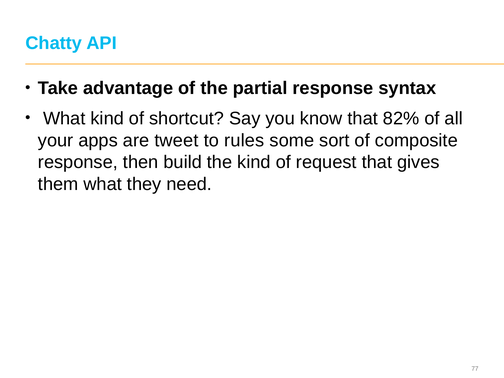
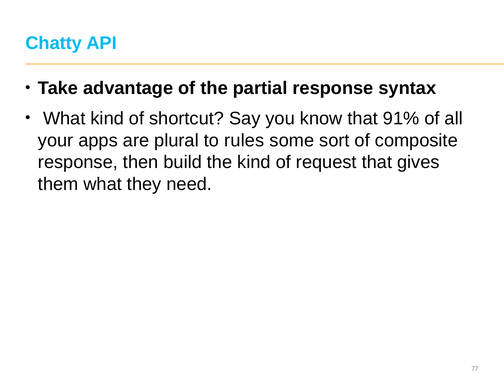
82%: 82% -> 91%
tweet: tweet -> plural
